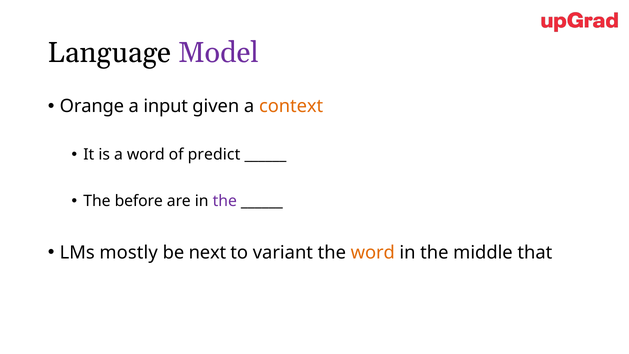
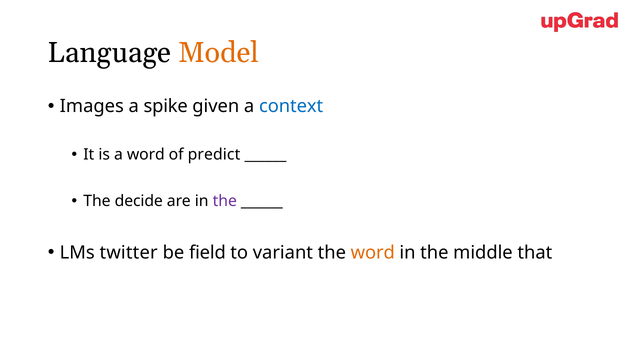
Model colour: purple -> orange
Orange: Orange -> Images
input: input -> spike
context colour: orange -> blue
before: before -> decide
mostly: mostly -> twitter
next: next -> field
